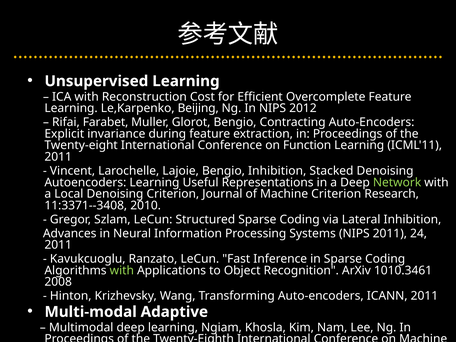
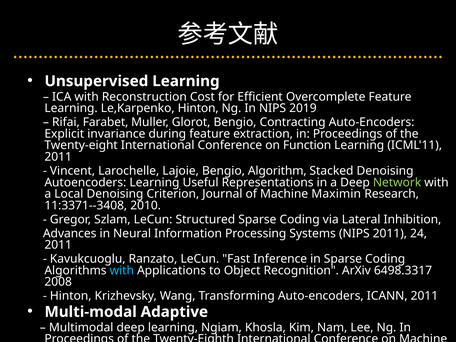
Le,Karpenko Beijing: Beijing -> Hinton
2012: 2012 -> 2019
Bengio Inhibition: Inhibition -> Algorithm
Machine Criterion: Criterion -> Maximin
with at (122, 270) colour: light green -> light blue
1010.3461: 1010.3461 -> 6498.3317
